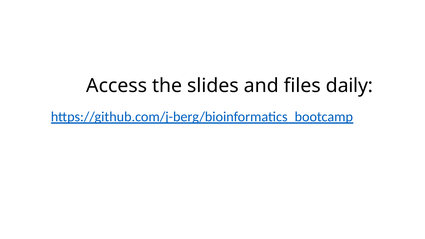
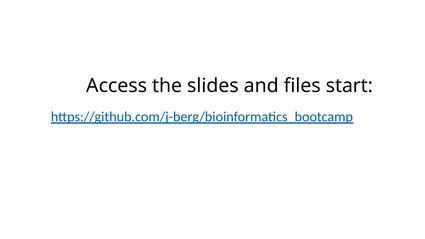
daily: daily -> start
